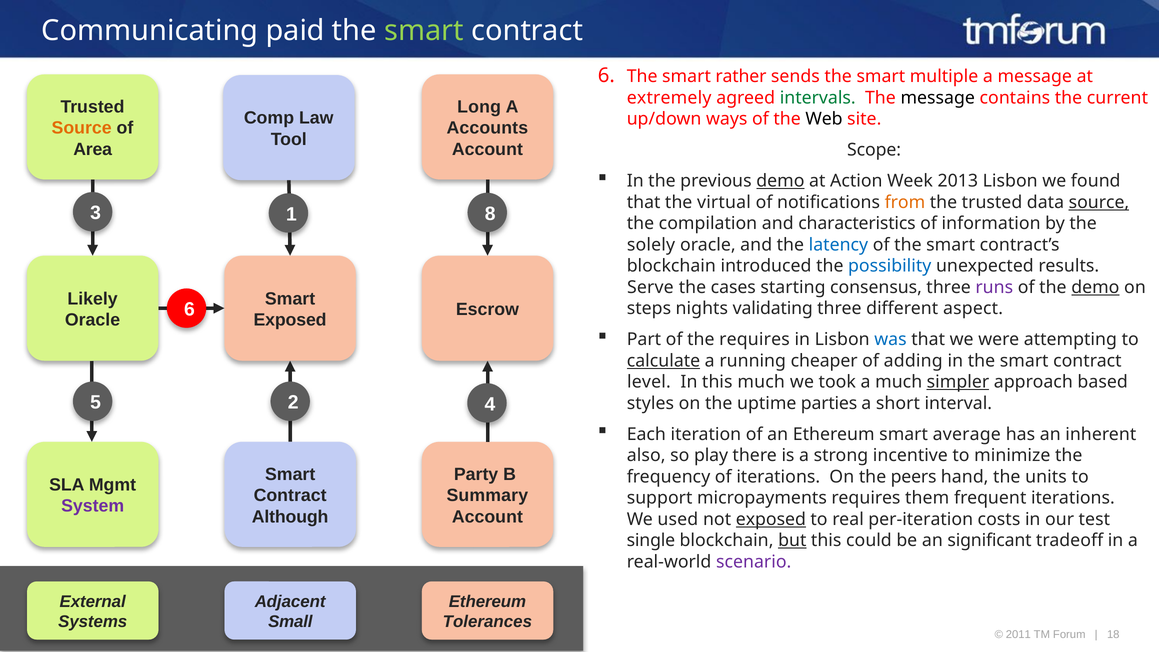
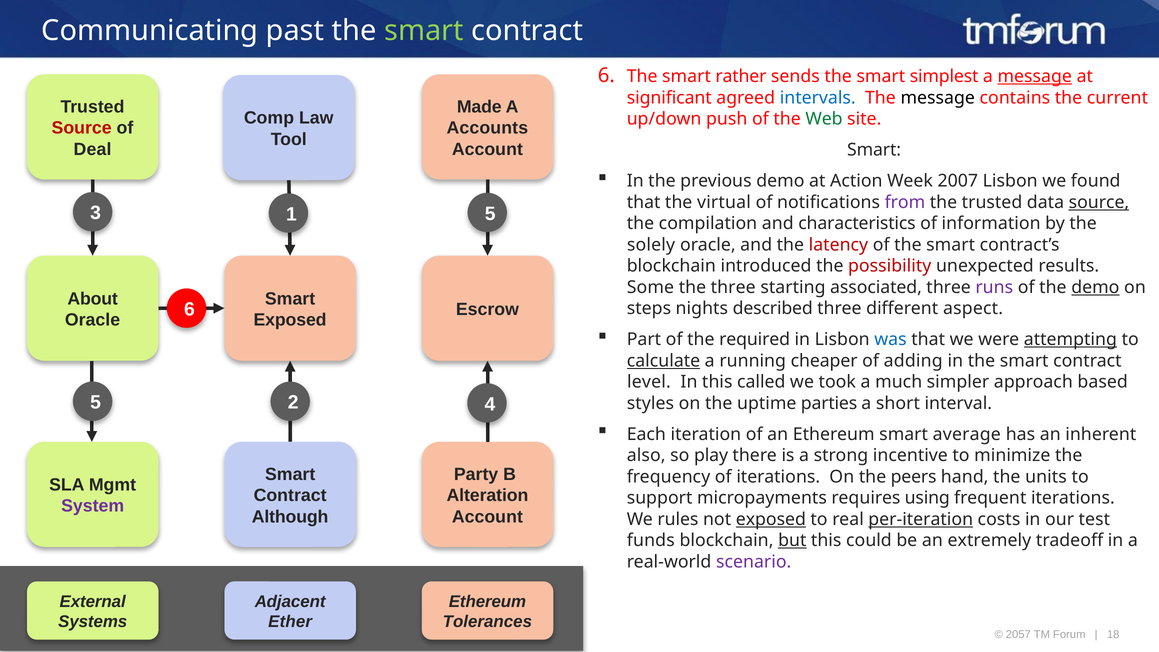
paid: paid -> past
multiple: multiple -> simplest
message at (1035, 77) underline: none -> present
extremely: extremely -> significant
intervals colour: green -> blue
Long: Long -> Made
ways: ways -> push
Web colour: black -> green
Source at (82, 128) colour: orange -> red
Area: Area -> Deal
Scope at (874, 150): Scope -> Smart
demo at (780, 181) underline: present -> none
2013: 2013 -> 2007
from colour: orange -> purple
3 8: 8 -> 5
latency colour: blue -> red
possibility colour: blue -> red
Serve: Serve -> Some
the cases: cases -> three
consensus: consensus -> associated
Likely: Likely -> About
validating: validating -> described
the requires: requires -> required
attempting underline: none -> present
this much: much -> called
simpler underline: present -> none
Summary: Summary -> Alteration
them: them -> using
used: used -> rules
per-iteration underline: none -> present
single: single -> funds
significant: significant -> extremely
Small: Small -> Ether
2011: 2011 -> 2057
